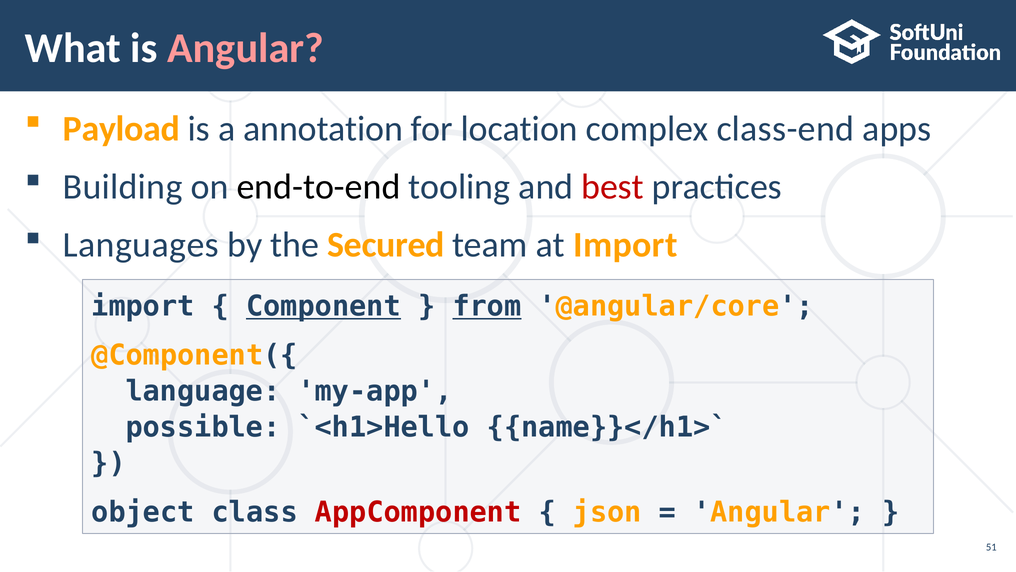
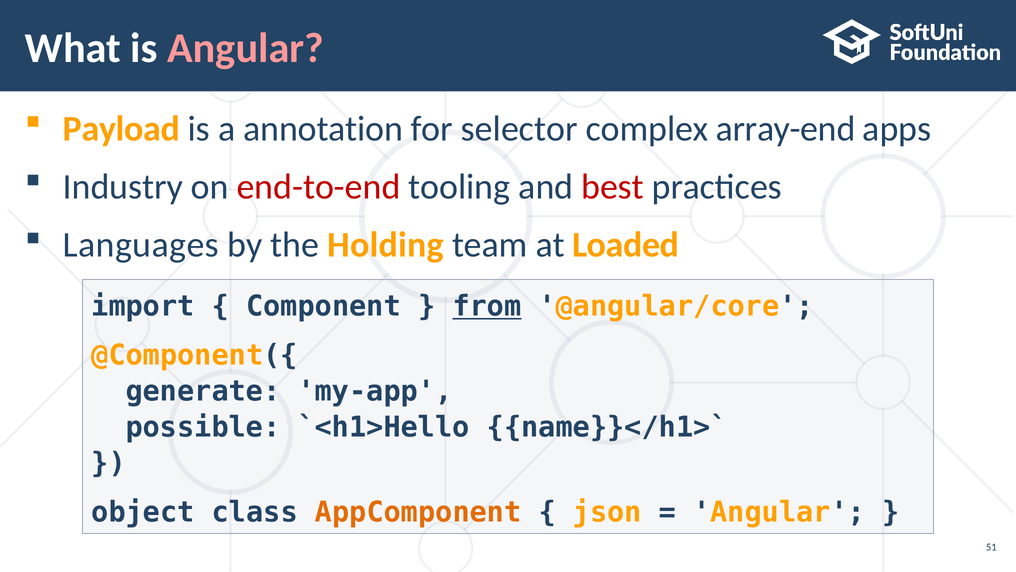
location: location -> selector
class-end: class-end -> array-end
Building: Building -> Industry
end-to-end colour: black -> red
Secured: Secured -> Holding
at Import: Import -> Loaded
Component underline: present -> none
language: language -> generate
AppComponent colour: red -> orange
